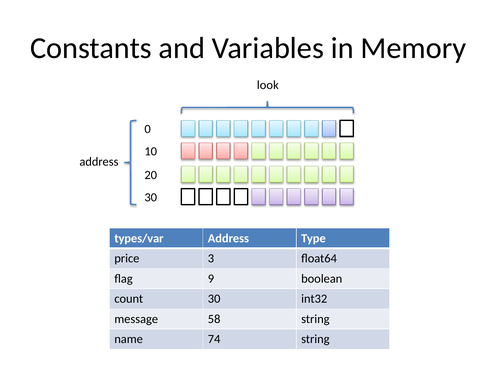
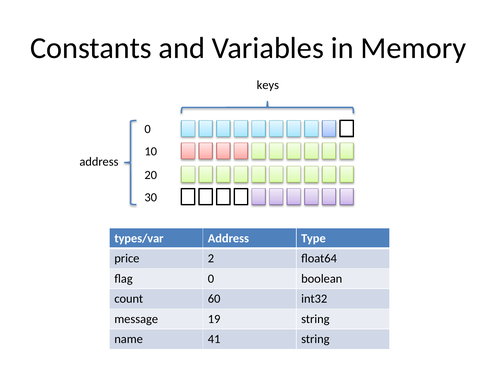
look: look -> keys
3: 3 -> 2
flag 9: 9 -> 0
count 30: 30 -> 60
58: 58 -> 19
74: 74 -> 41
